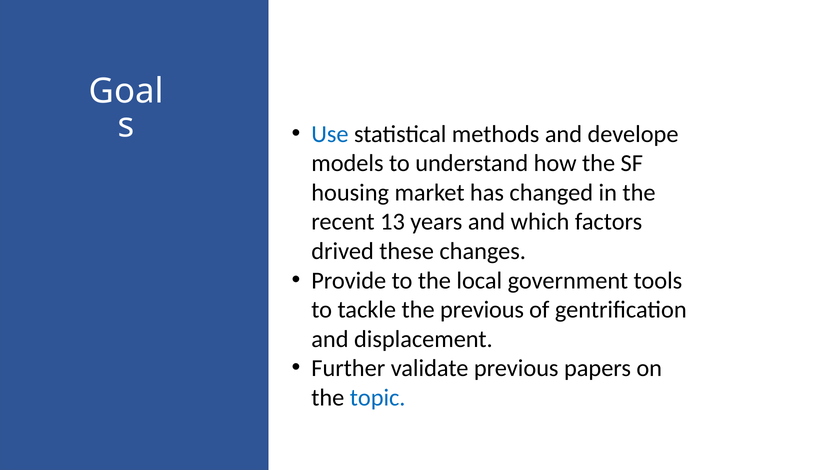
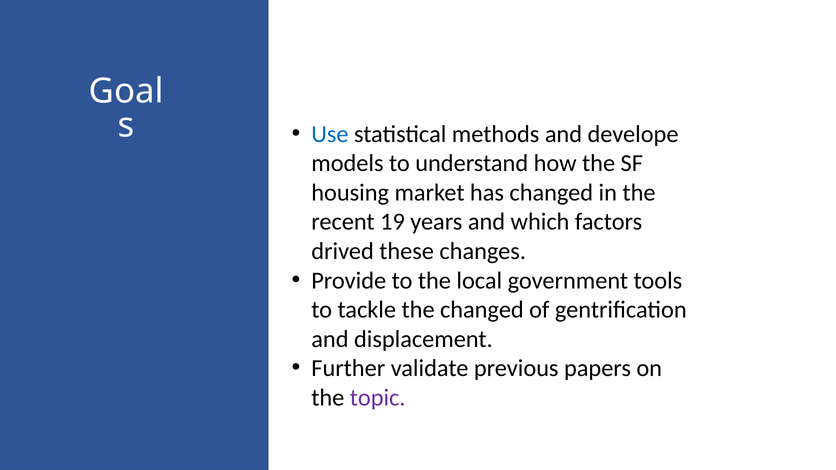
13: 13 -> 19
the previous: previous -> changed
topic colour: blue -> purple
